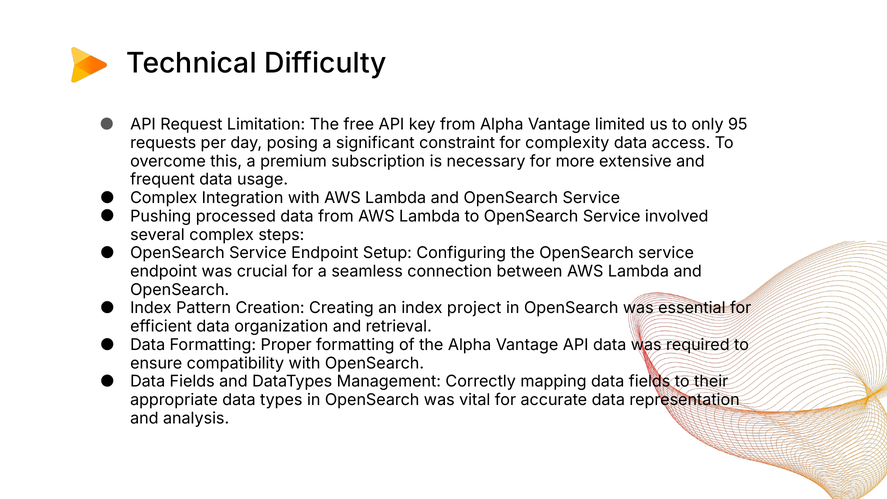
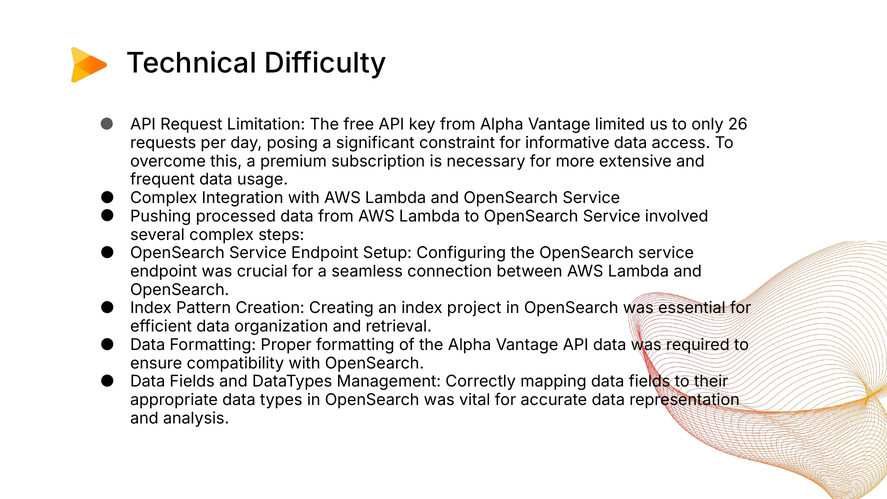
95: 95 -> 26
complexity: complexity -> informative
